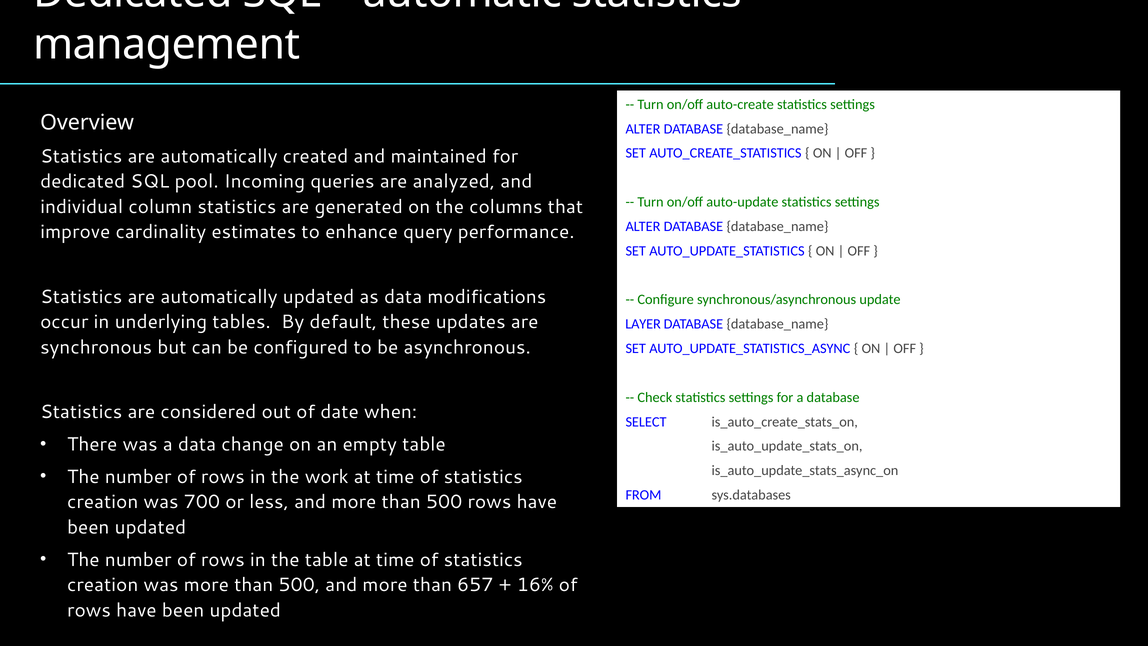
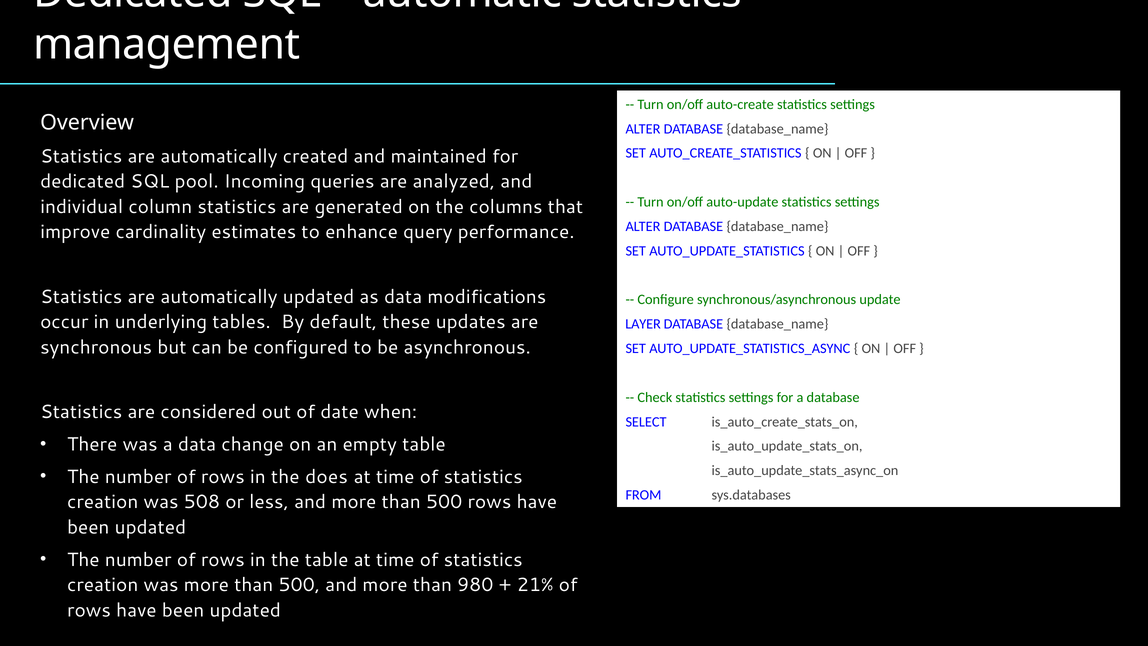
work: work -> does
700: 700 -> 508
657: 657 -> 980
16%: 16% -> 21%
